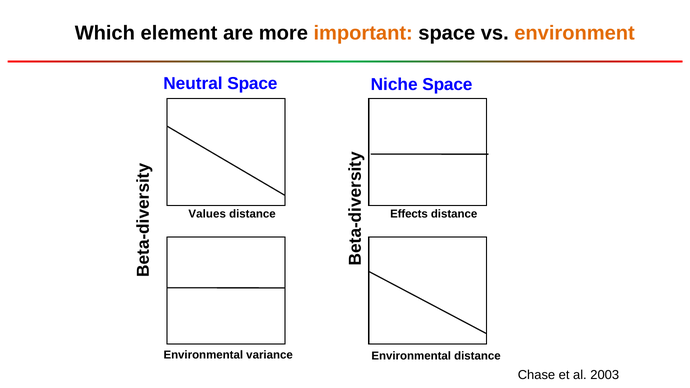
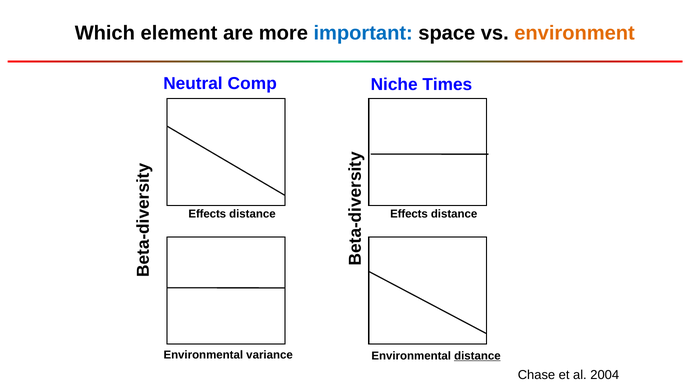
important colour: orange -> blue
Neutral Space: Space -> Comp
Niche Space: Space -> Times
Values at (207, 214): Values -> Effects
distance at (477, 356) underline: none -> present
2003: 2003 -> 2004
